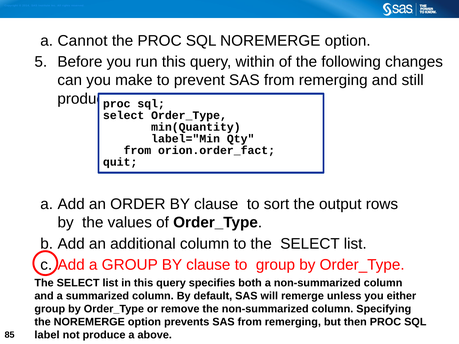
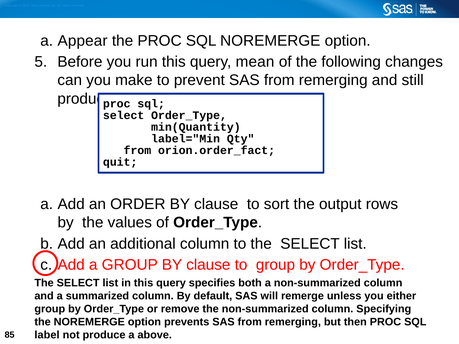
Cannot: Cannot -> Appear
within: within -> mean
